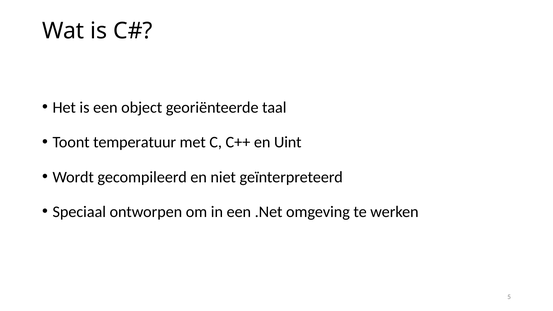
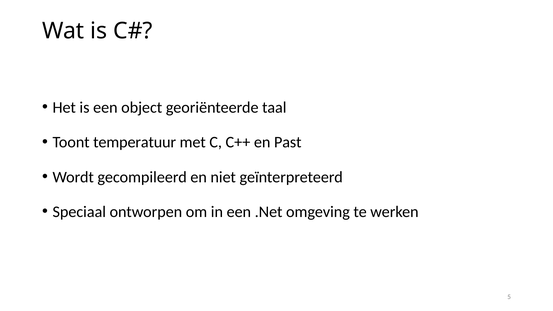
Uint: Uint -> Past
